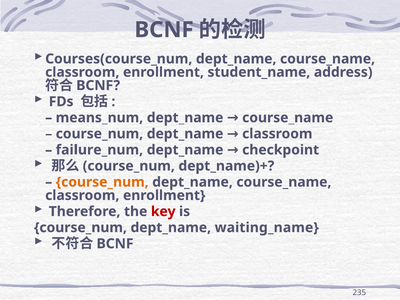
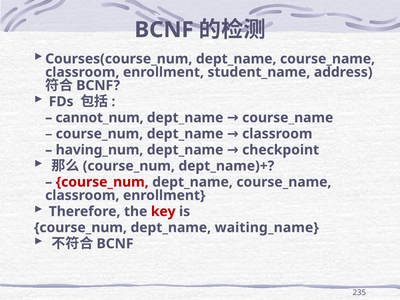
means_num: means_num -> cannot_num
failure_num: failure_num -> having_num
course_num at (102, 182) colour: orange -> red
